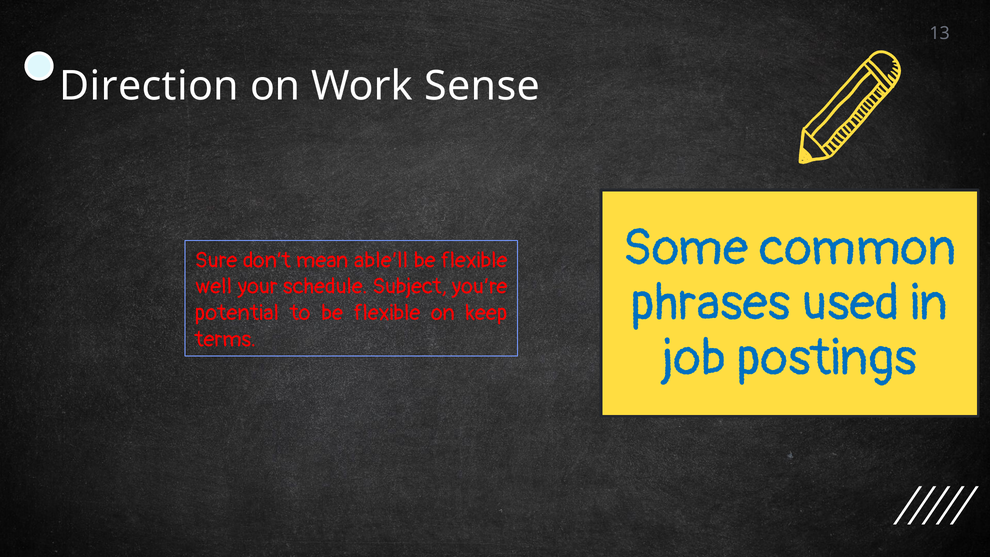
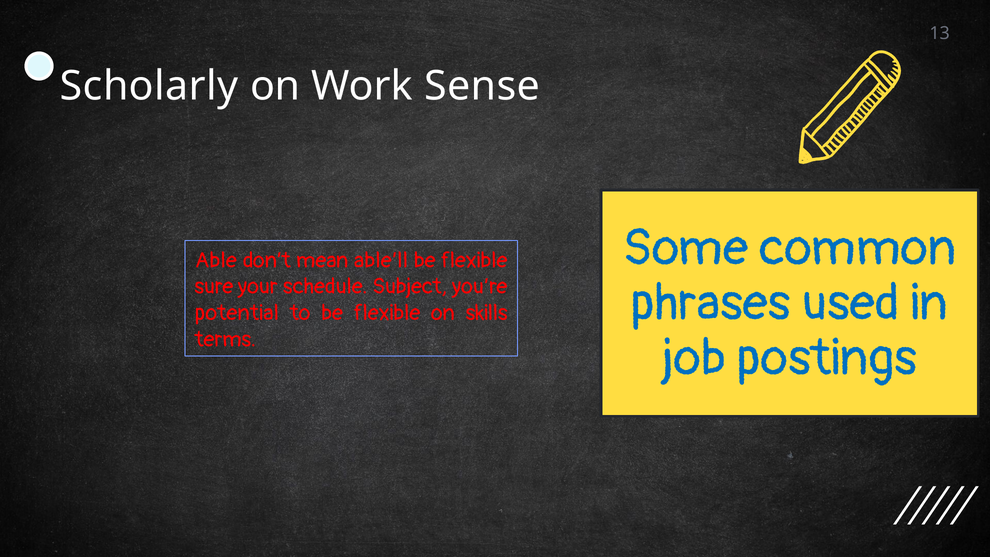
Direction: Direction -> Scholarly
Sure: Sure -> Able
well: well -> sure
keep: keep -> skills
